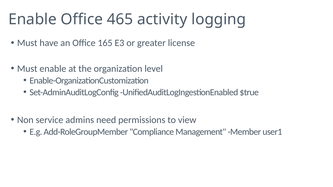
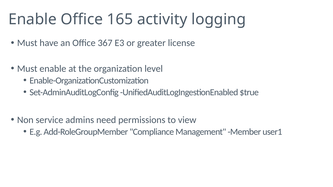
465: 465 -> 165
165: 165 -> 367
